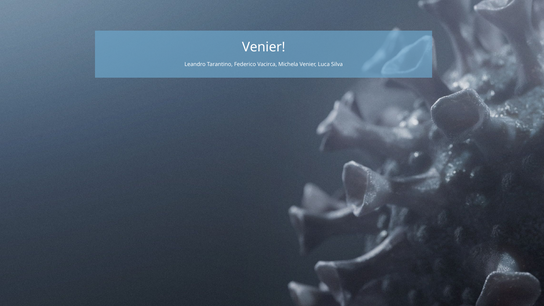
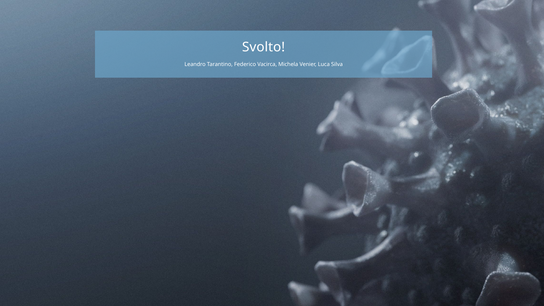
Venier at (264, 47): Venier -> Svolto
